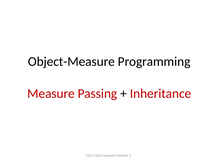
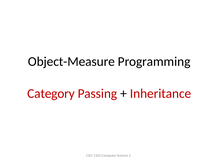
Measure: Measure -> Category
